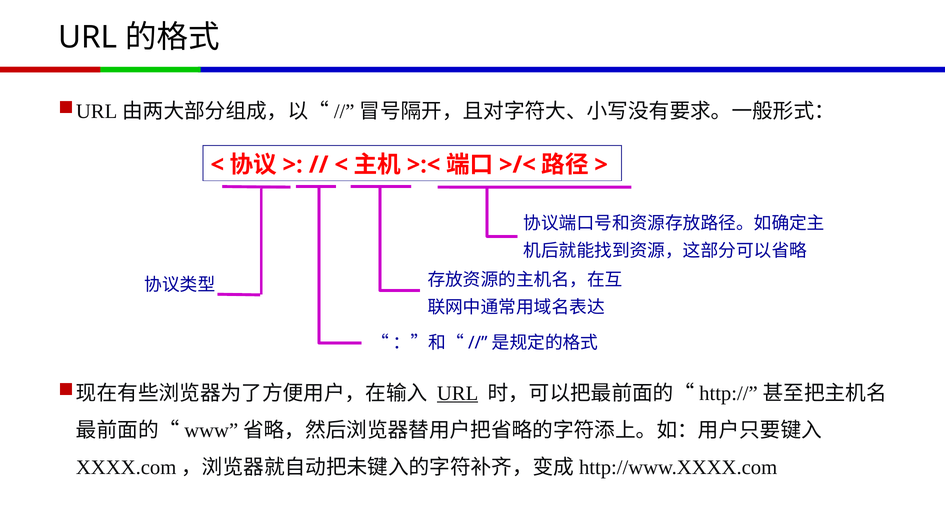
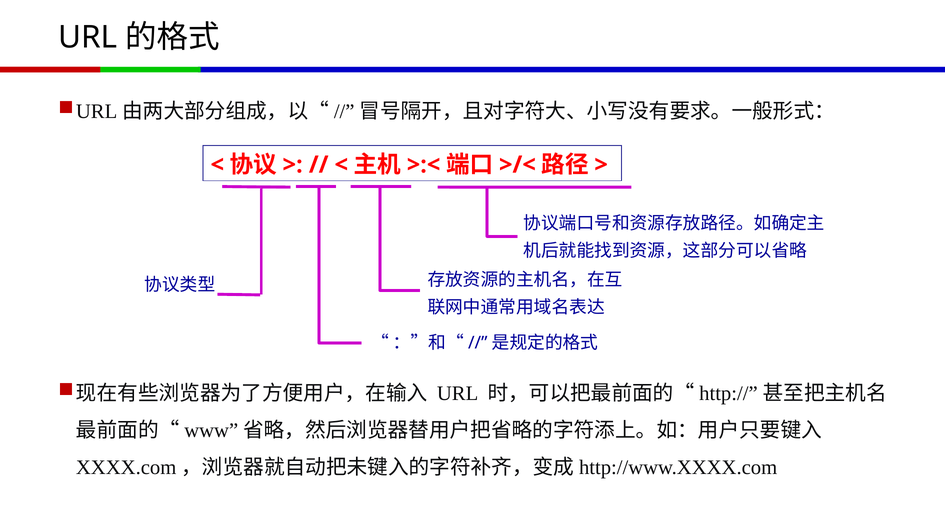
URL at (458, 394) underline: present -> none
